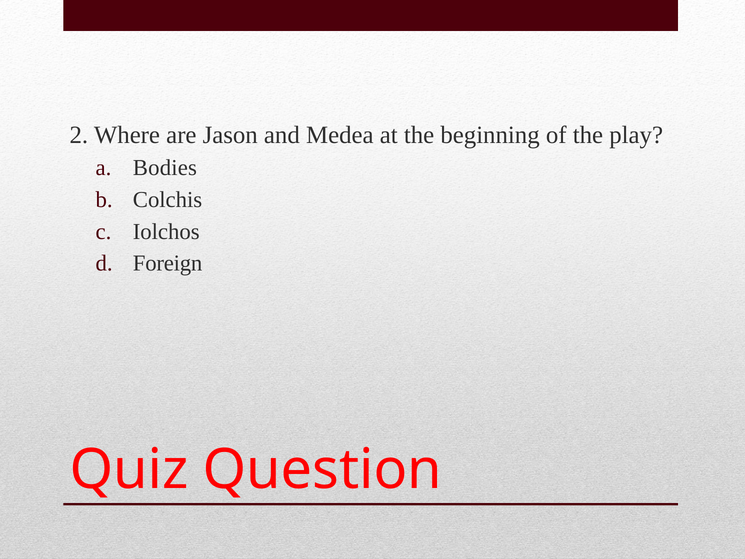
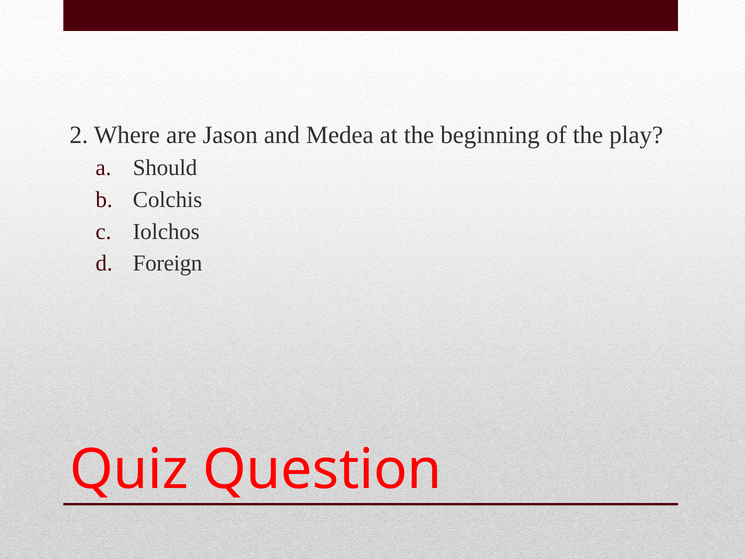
Bodies: Bodies -> Should
